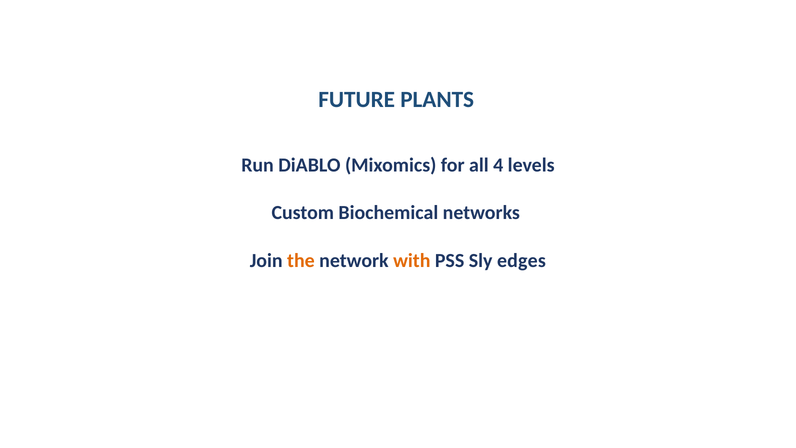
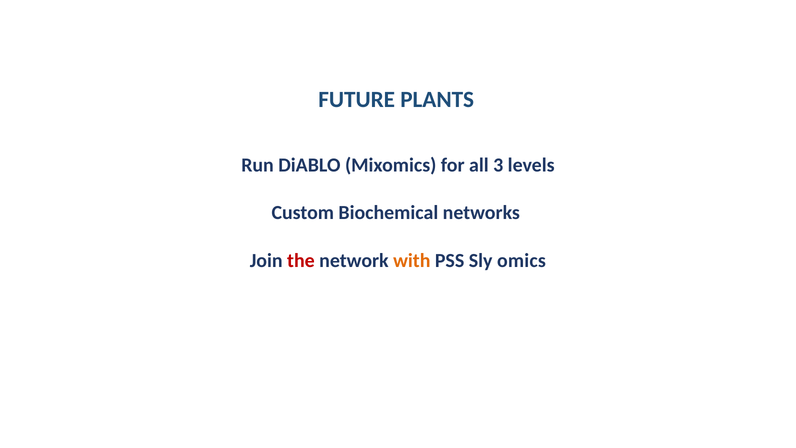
4: 4 -> 3
the colour: orange -> red
edges: edges -> omics
